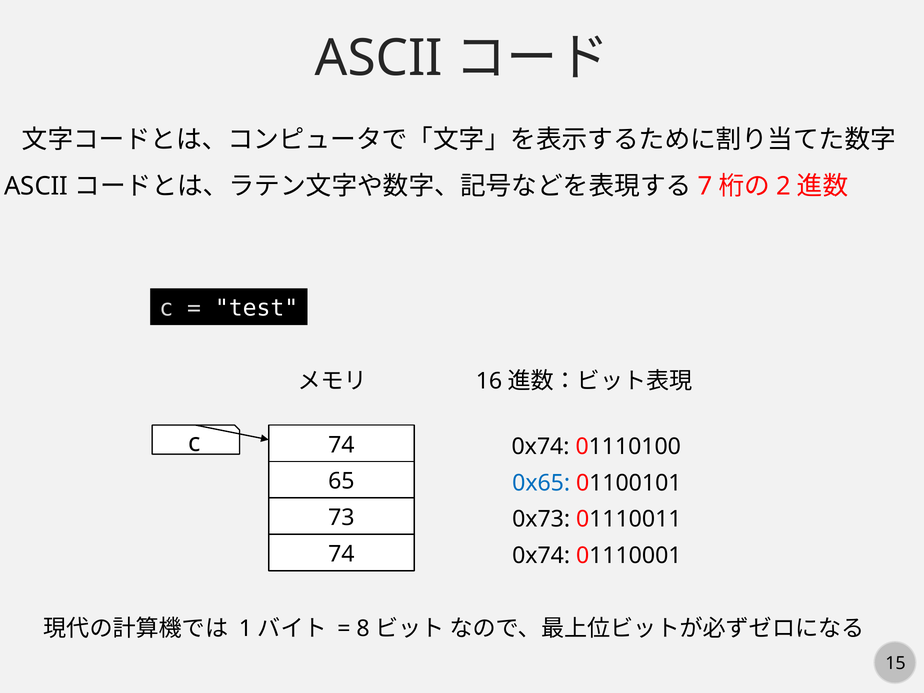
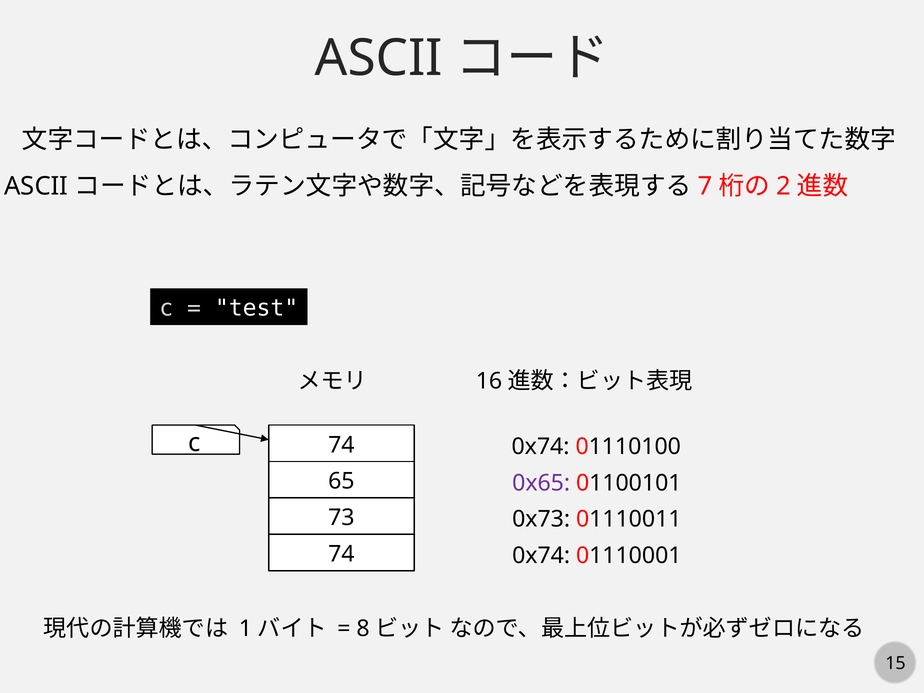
0x65 colour: blue -> purple
